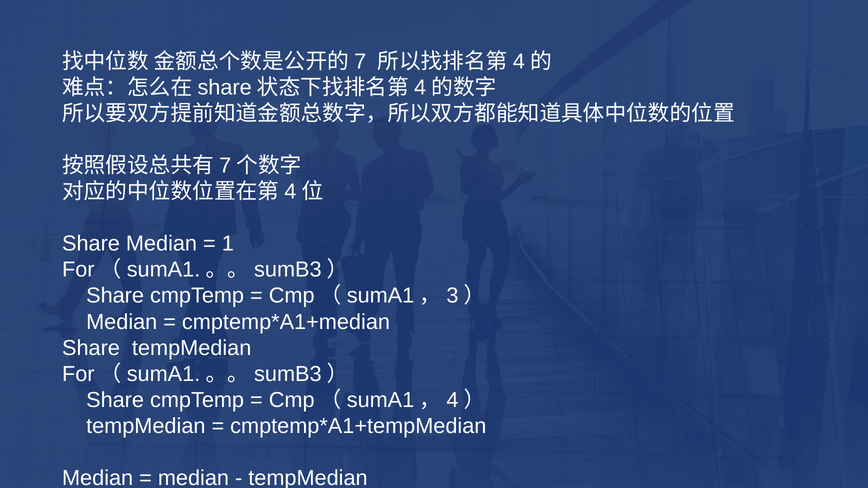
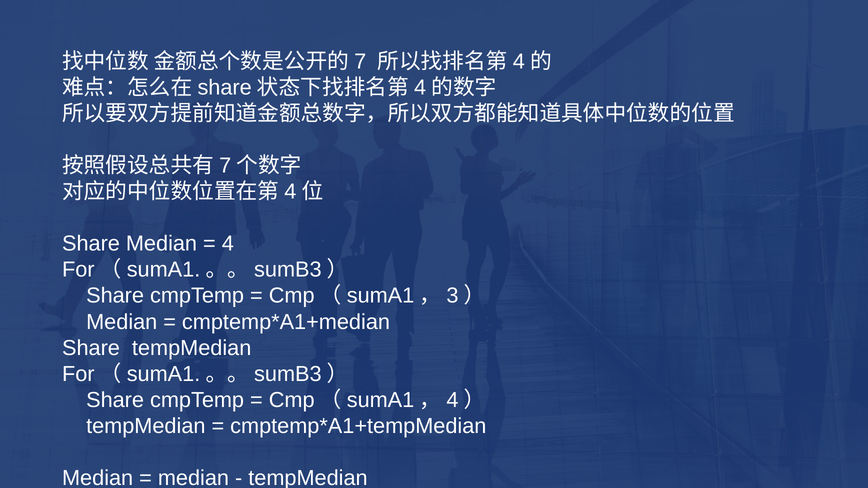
1: 1 -> 4
